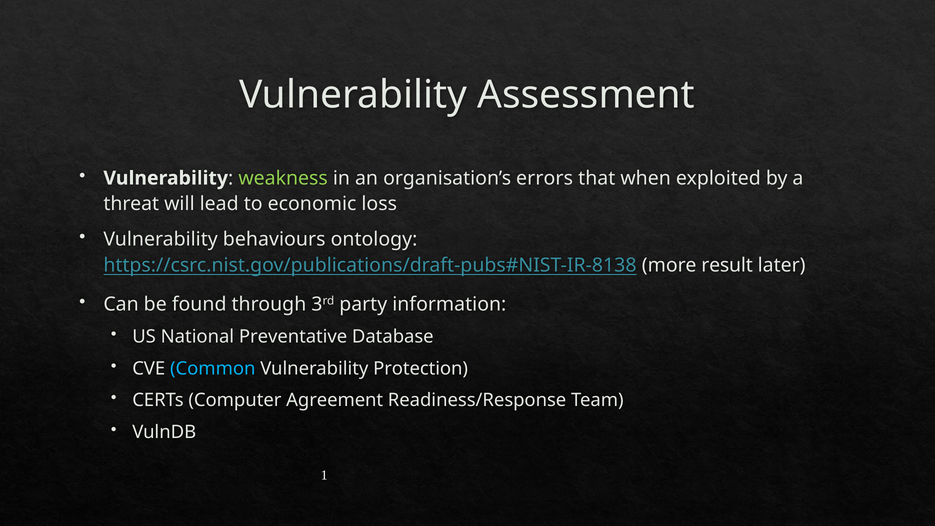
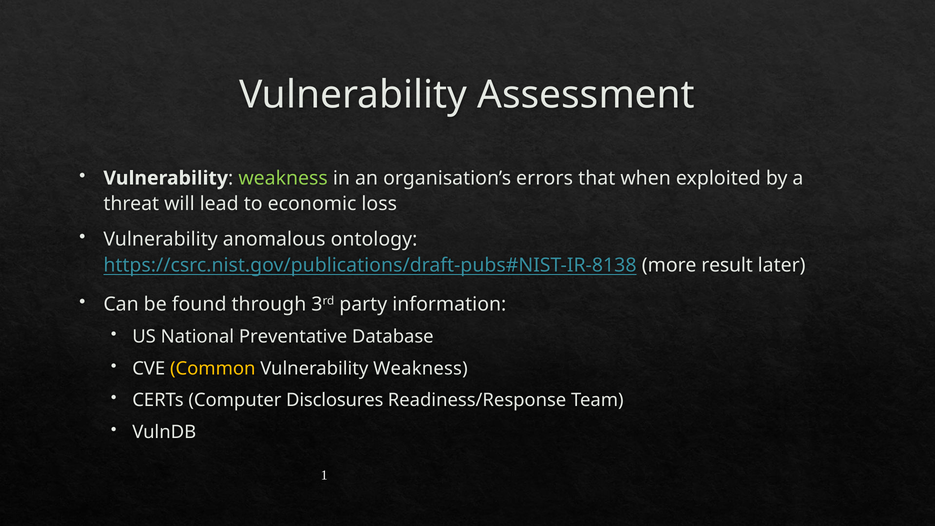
behaviours: behaviours -> anomalous
Common colour: light blue -> yellow
Vulnerability Protection: Protection -> Weakness
Agreement: Agreement -> Disclosures
